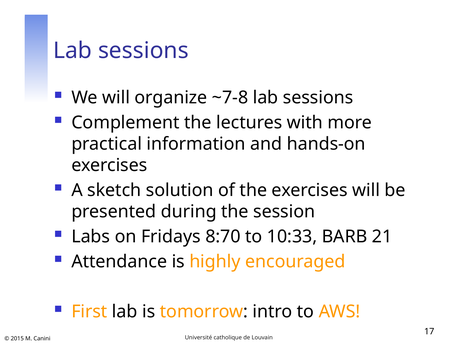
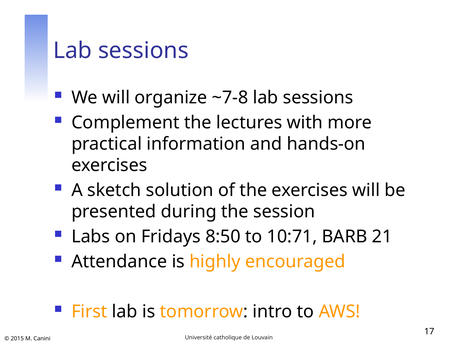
8:70: 8:70 -> 8:50
10:33: 10:33 -> 10:71
